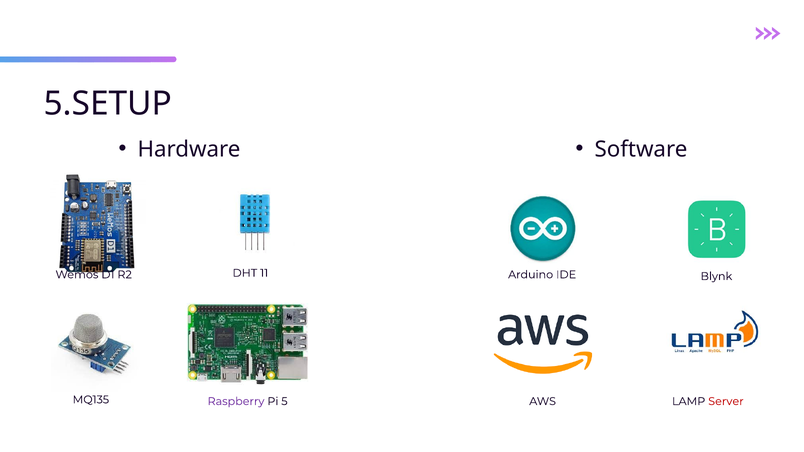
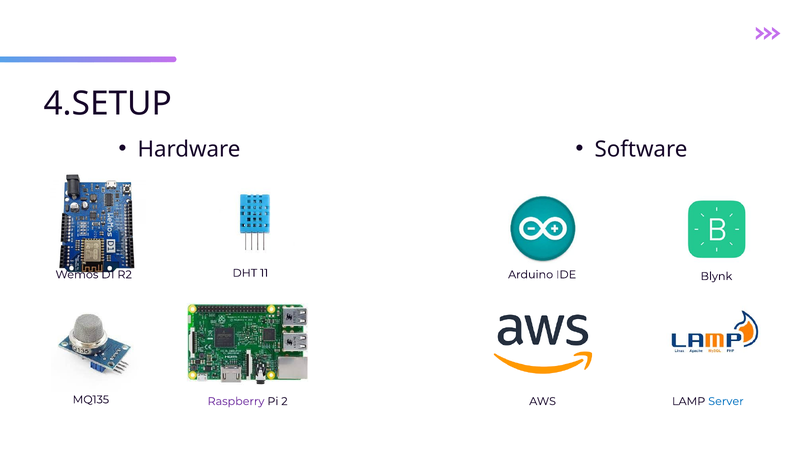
5.SETUP: 5.SETUP -> 4.SETUP
5: 5 -> 2
Server colour: red -> blue
